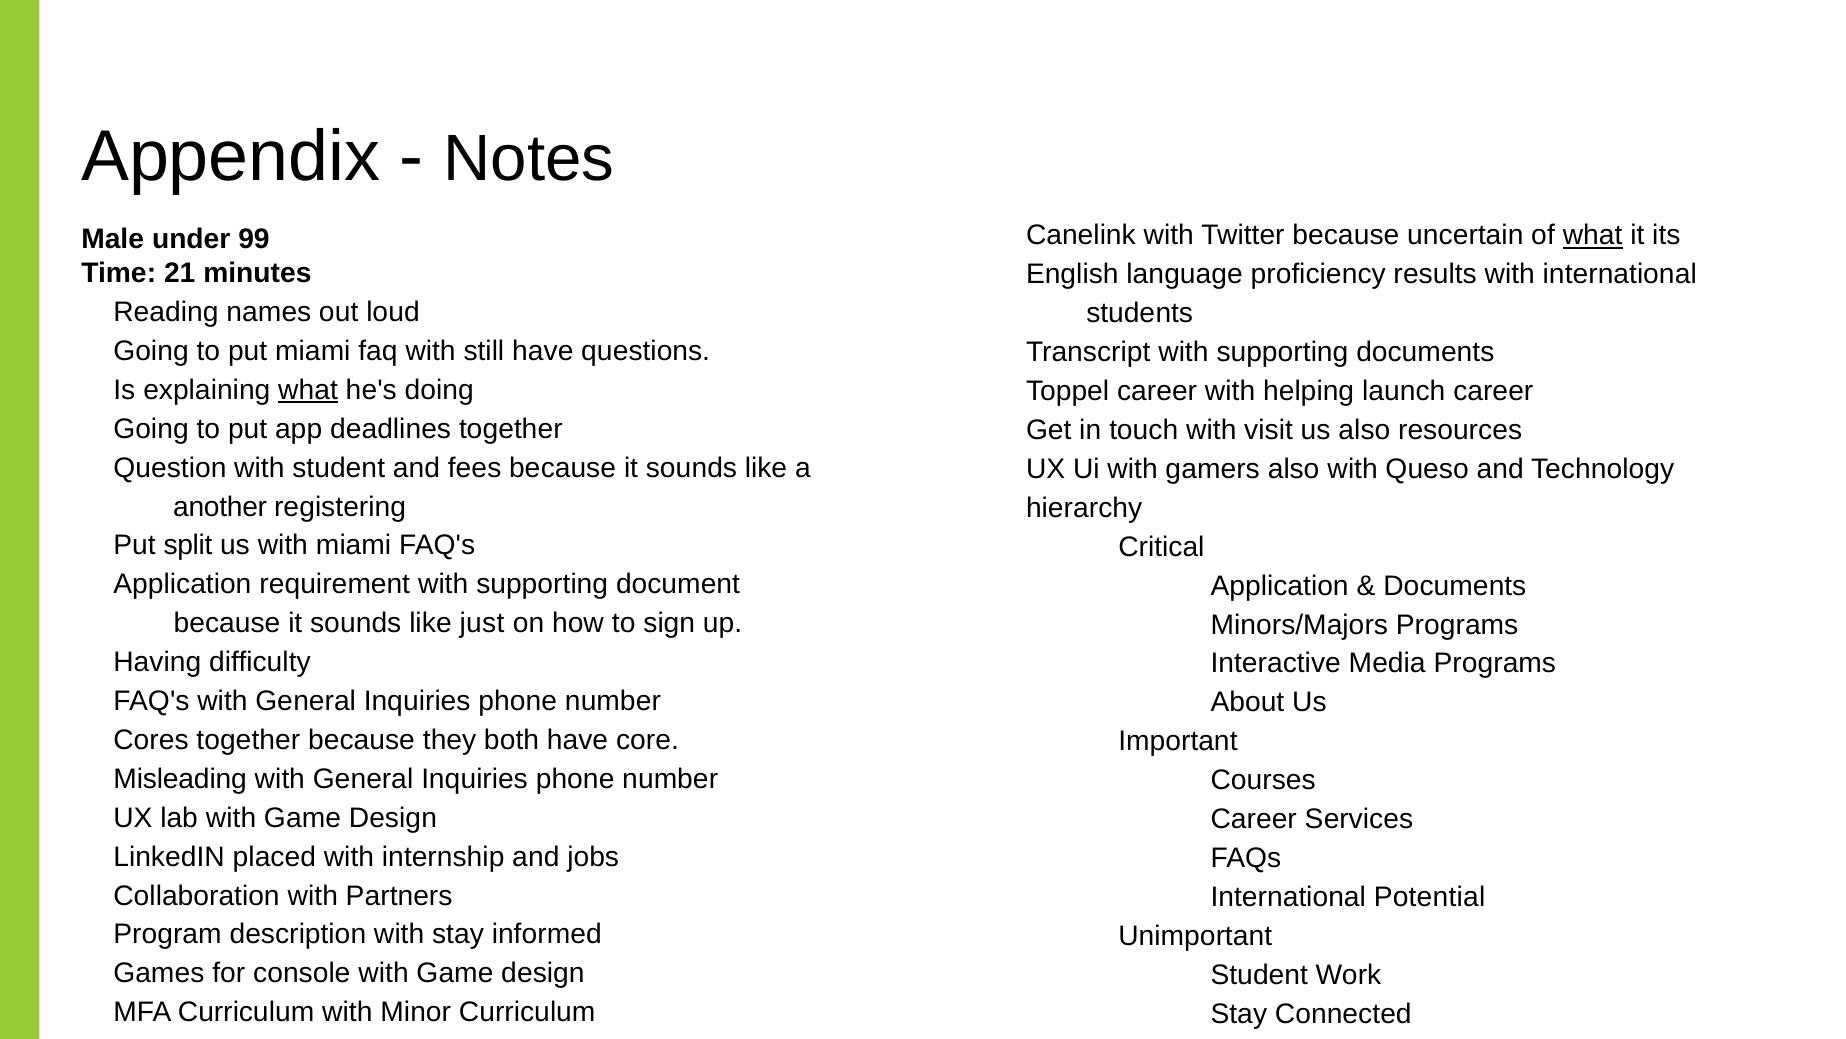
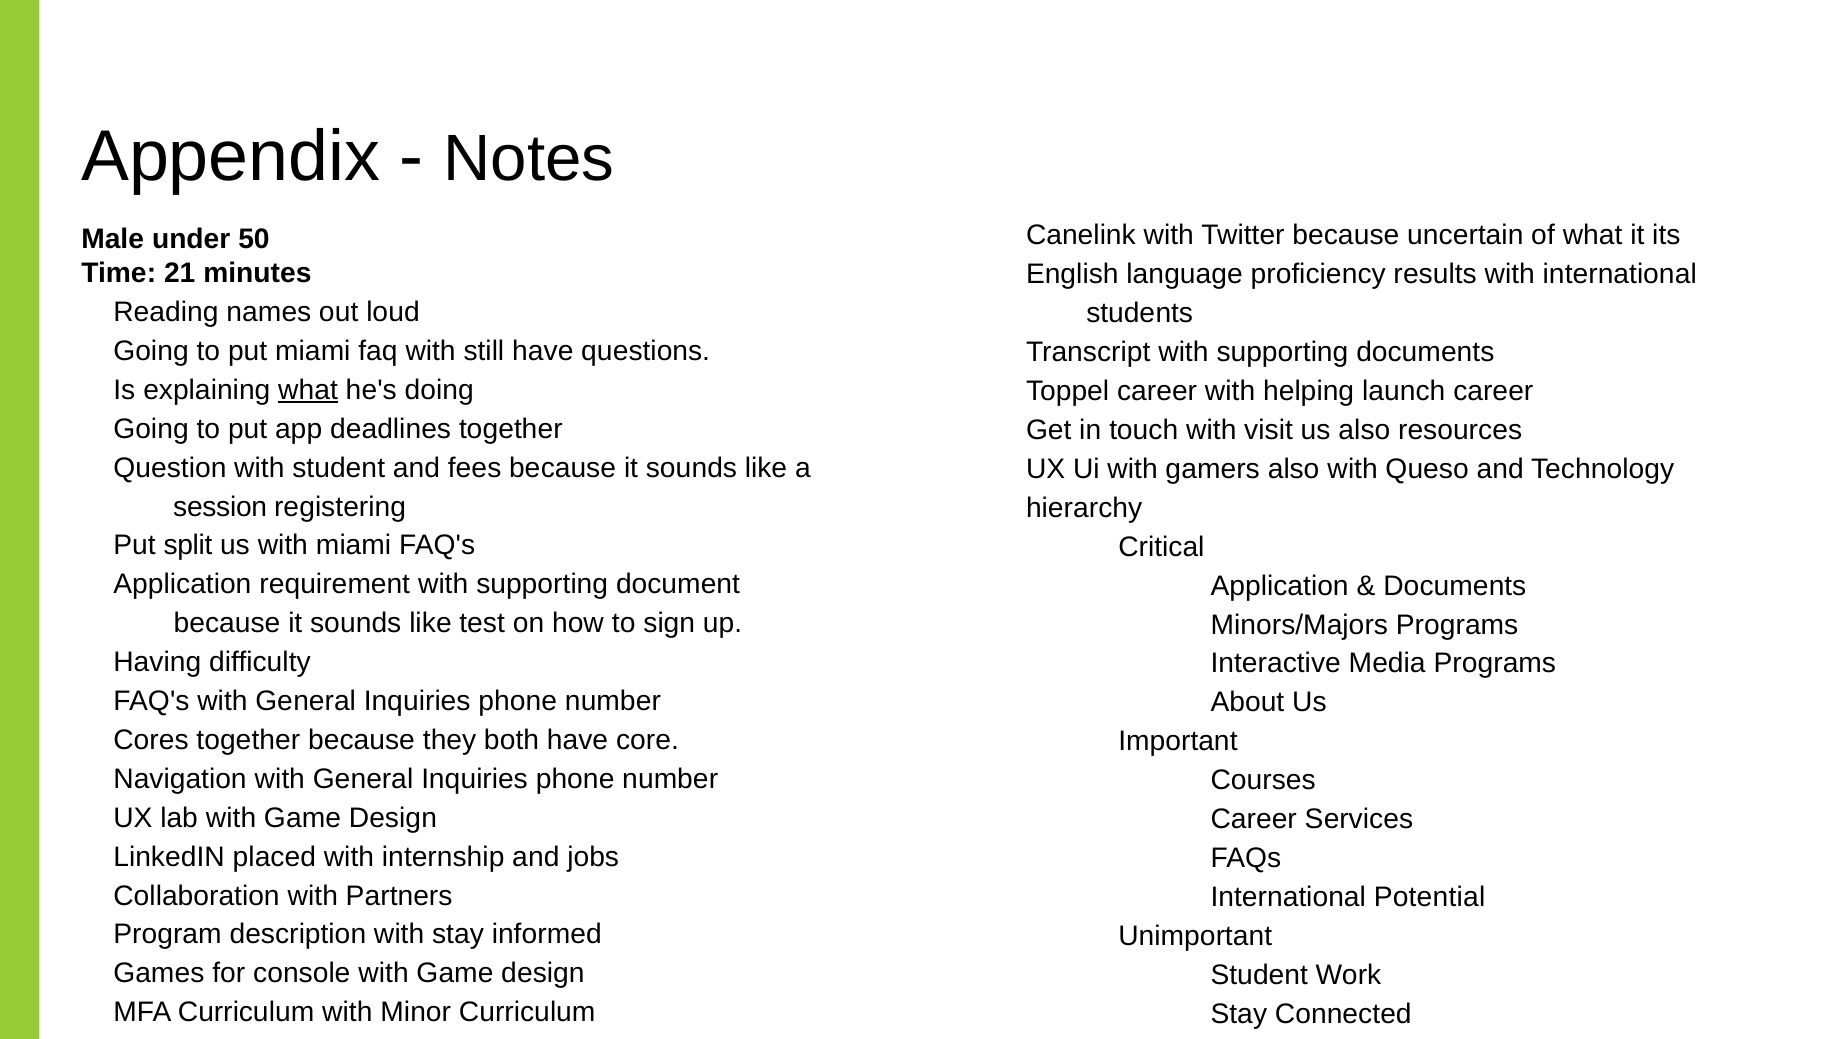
what at (1593, 236) underline: present -> none
99: 99 -> 50
another: another -> session
just: just -> test
Misleading: Misleading -> Navigation
